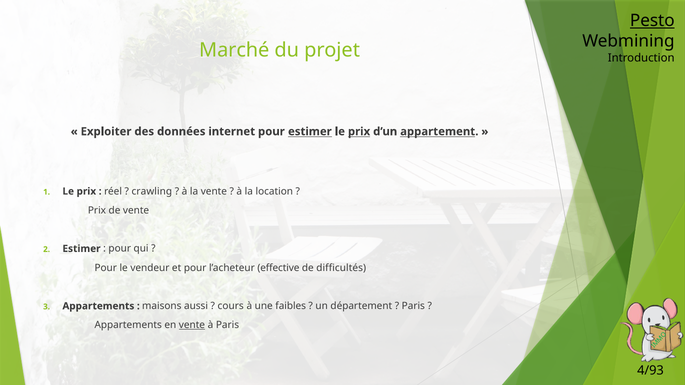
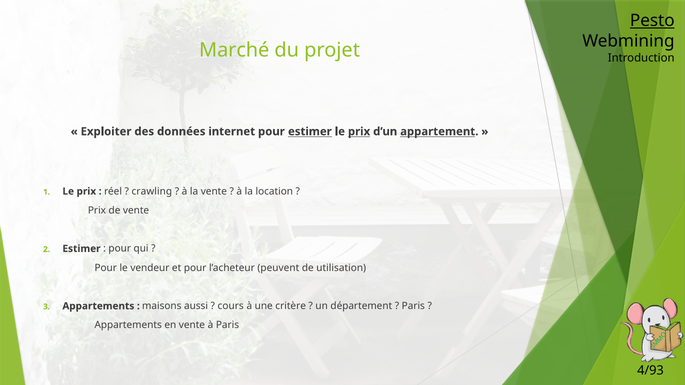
effective: effective -> peuvent
difficultés: difficultés -> utilisation
faibles: faibles -> critère
vente at (192, 325) underline: present -> none
